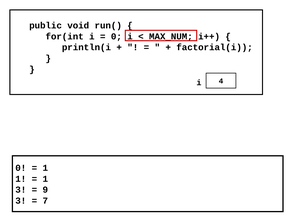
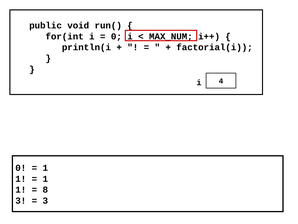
3 at (21, 189): 3 -> 1
9: 9 -> 8
7 at (45, 200): 7 -> 3
